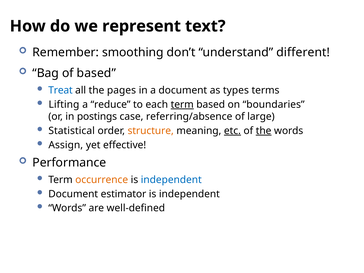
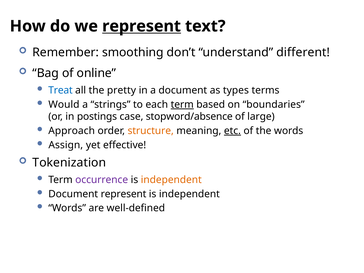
represent at (142, 26) underline: none -> present
of based: based -> online
pages: pages -> pretty
Lifting: Lifting -> Would
reduce: reduce -> strings
referring/absence: referring/absence -> stopword/absence
Statistical: Statistical -> Approach
the at (264, 131) underline: present -> none
Performance: Performance -> Tokenization
occurrence colour: orange -> purple
independent at (171, 180) colour: blue -> orange
Document estimator: estimator -> represent
